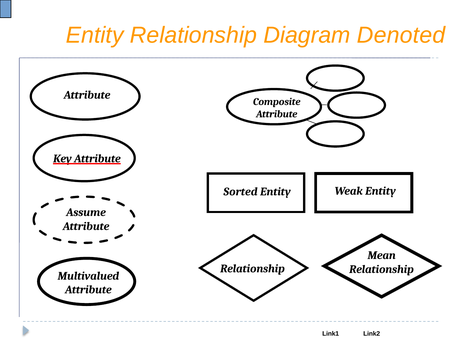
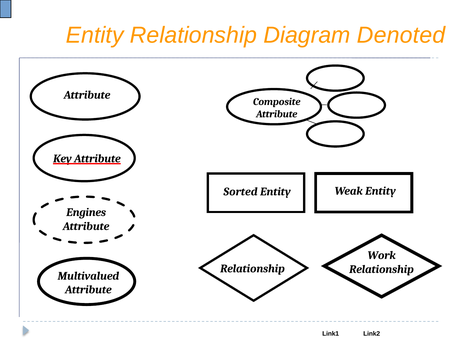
Assume: Assume -> Engines
Mean: Mean -> Work
